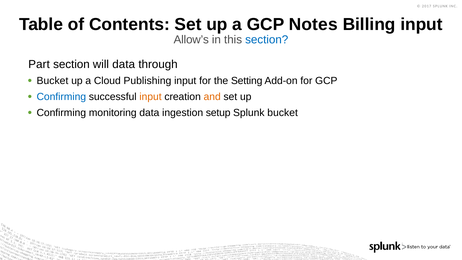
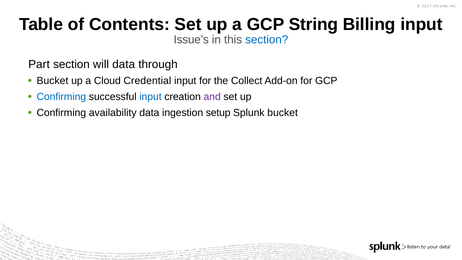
Notes: Notes -> String
Allow’s: Allow’s -> Issue’s
Publishing: Publishing -> Credential
Setting: Setting -> Collect
input at (150, 97) colour: orange -> blue
and colour: orange -> purple
monitoring: monitoring -> availability
